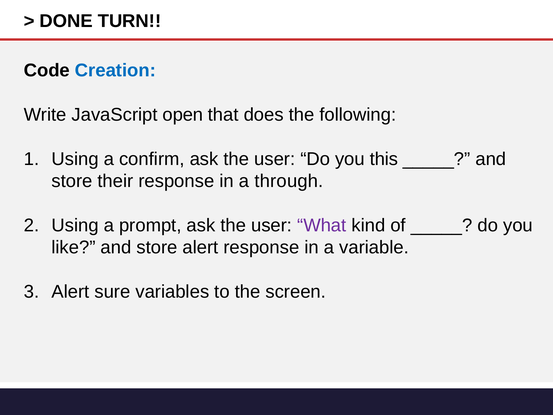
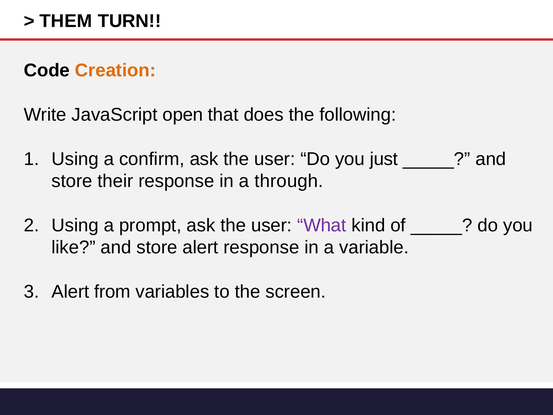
DONE: DONE -> THEM
Creation colour: blue -> orange
this: this -> just
sure: sure -> from
